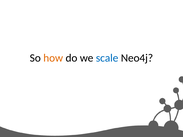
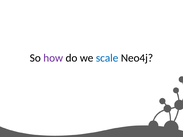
how colour: orange -> purple
